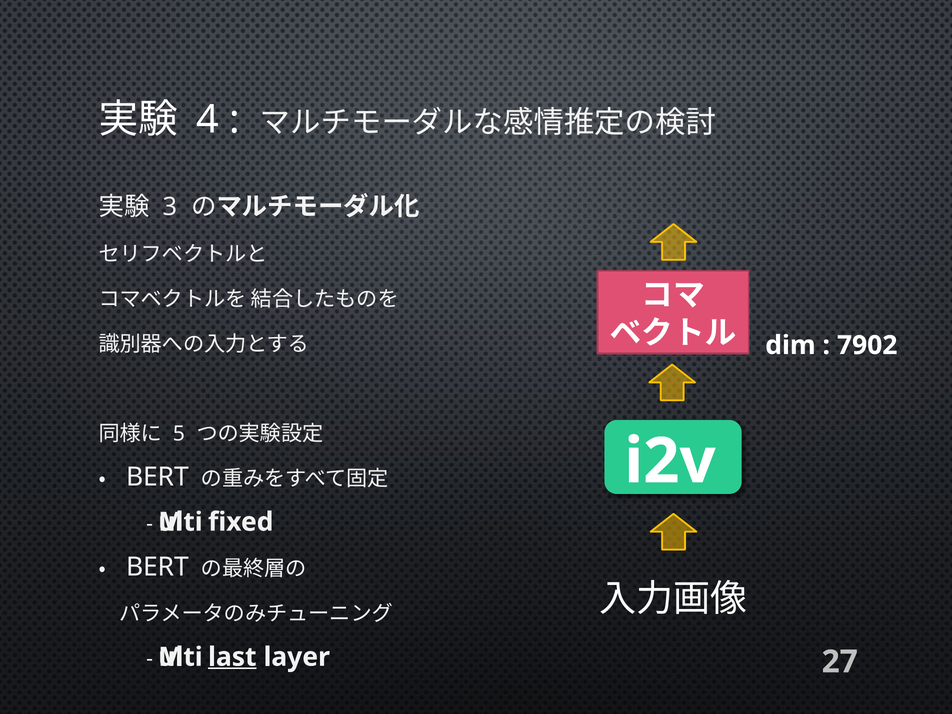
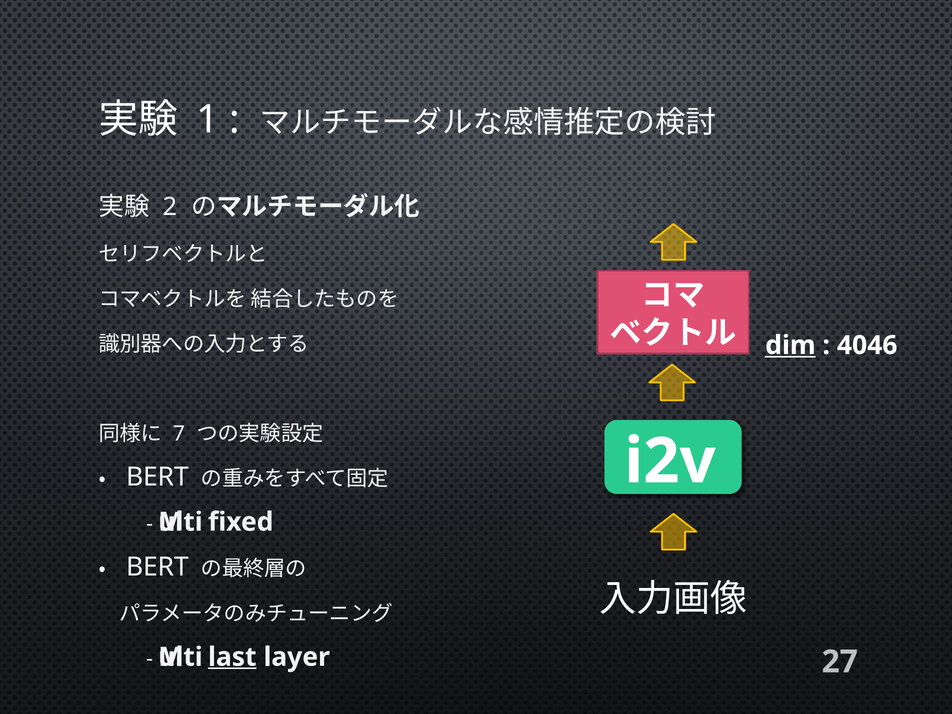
4: 4 -> 1
3: 3 -> 2
dim underline: none -> present
7902: 7902 -> 4046
5: 5 -> 7
